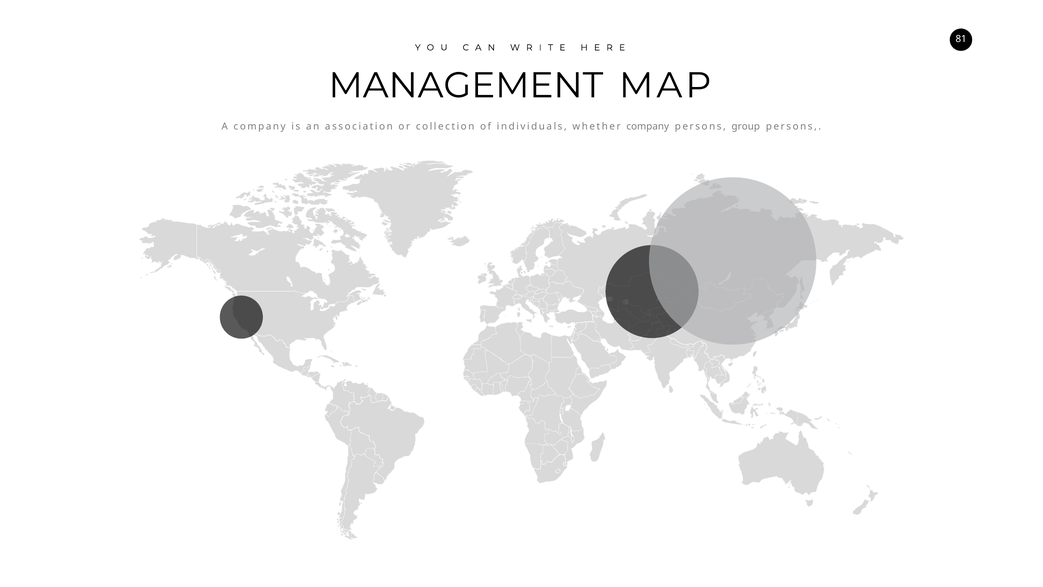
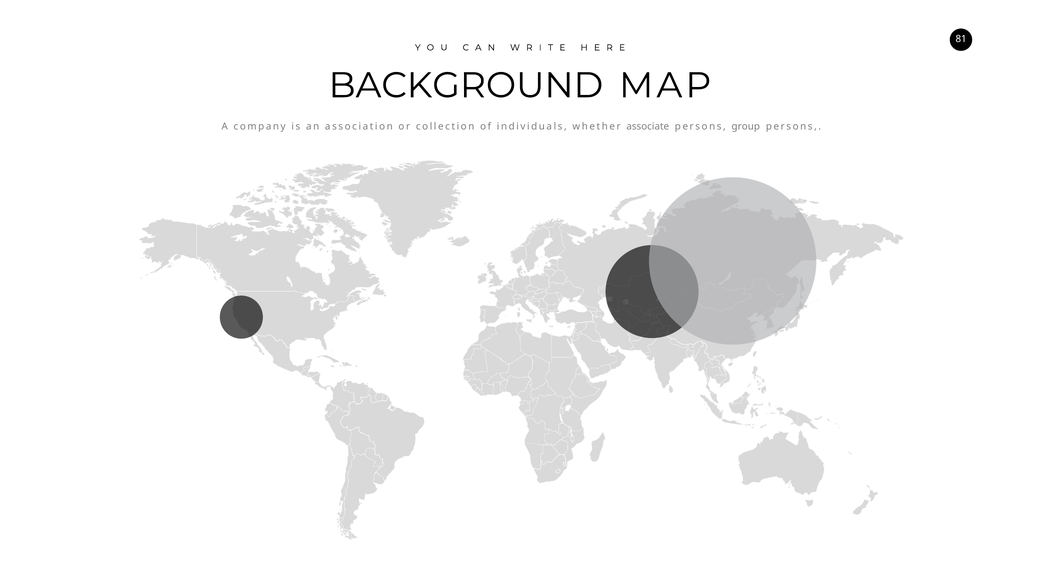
MANAGEMENT: MANAGEMENT -> BACKGROUND
whether company: company -> associate
